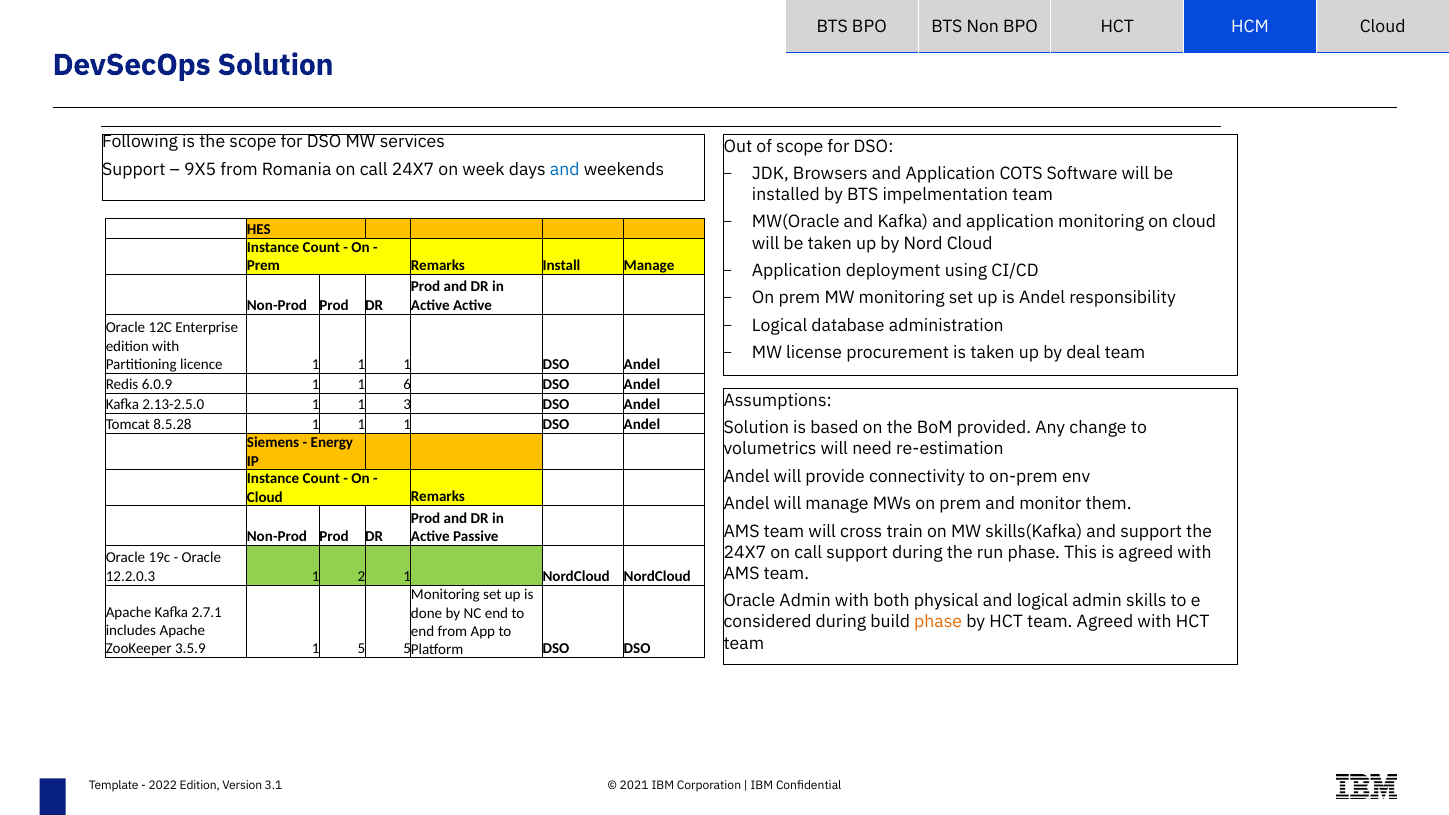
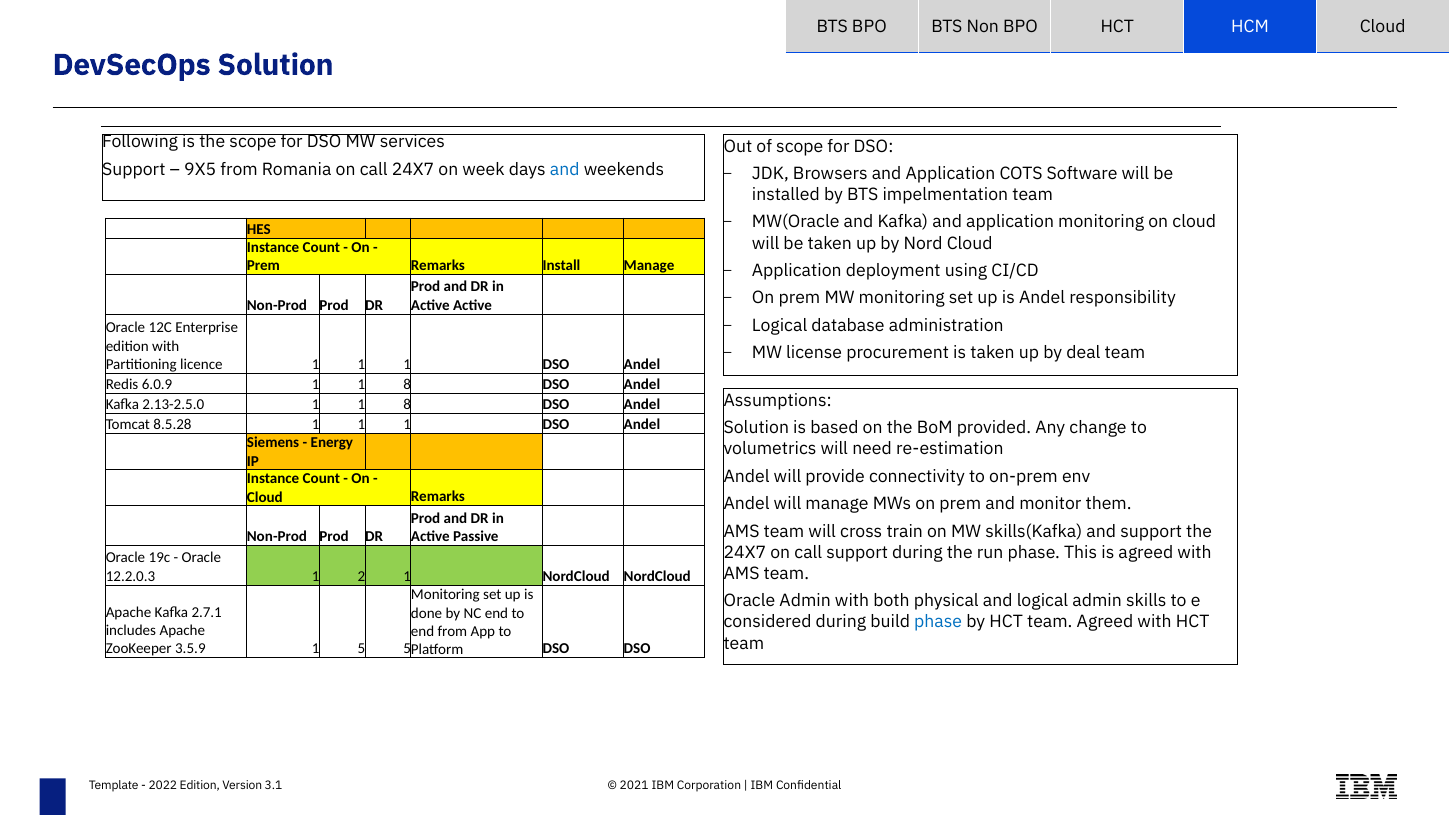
6.0.9 1 1 6: 6 -> 8
2.13-2.5.0 1 1 3: 3 -> 8
phase at (938, 622) colour: orange -> blue
